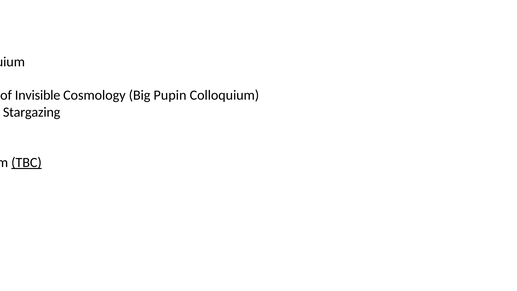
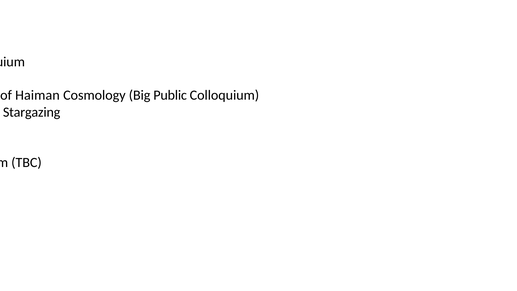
of Invisible: Invisible -> Haiman
Pupin: Pupin -> Public
TBC underline: present -> none
